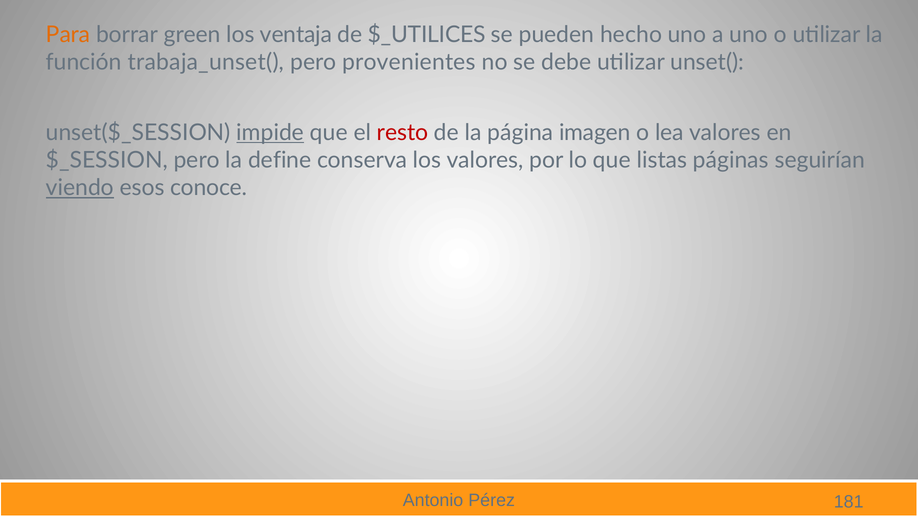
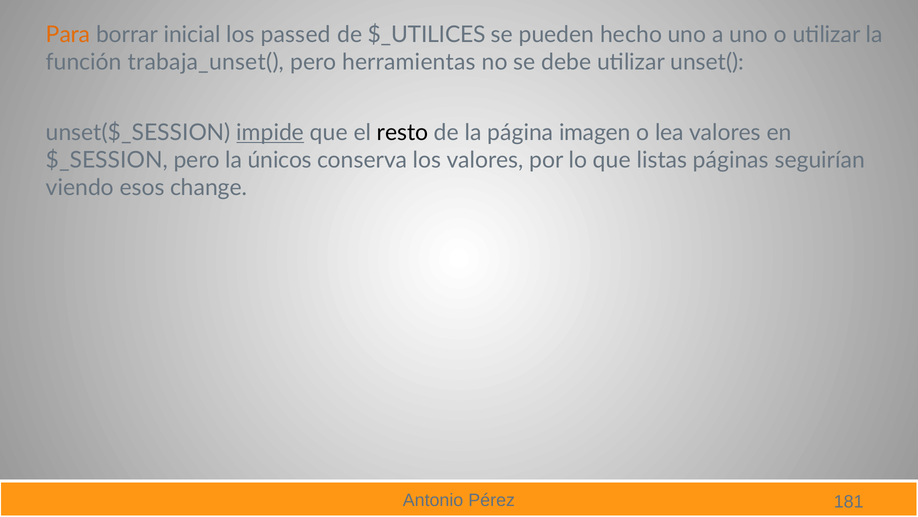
green: green -> inicial
ventaja: ventaja -> passed
provenientes: provenientes -> herramientas
resto colour: red -> black
define: define -> únicos
viendo underline: present -> none
conoce: conoce -> change
